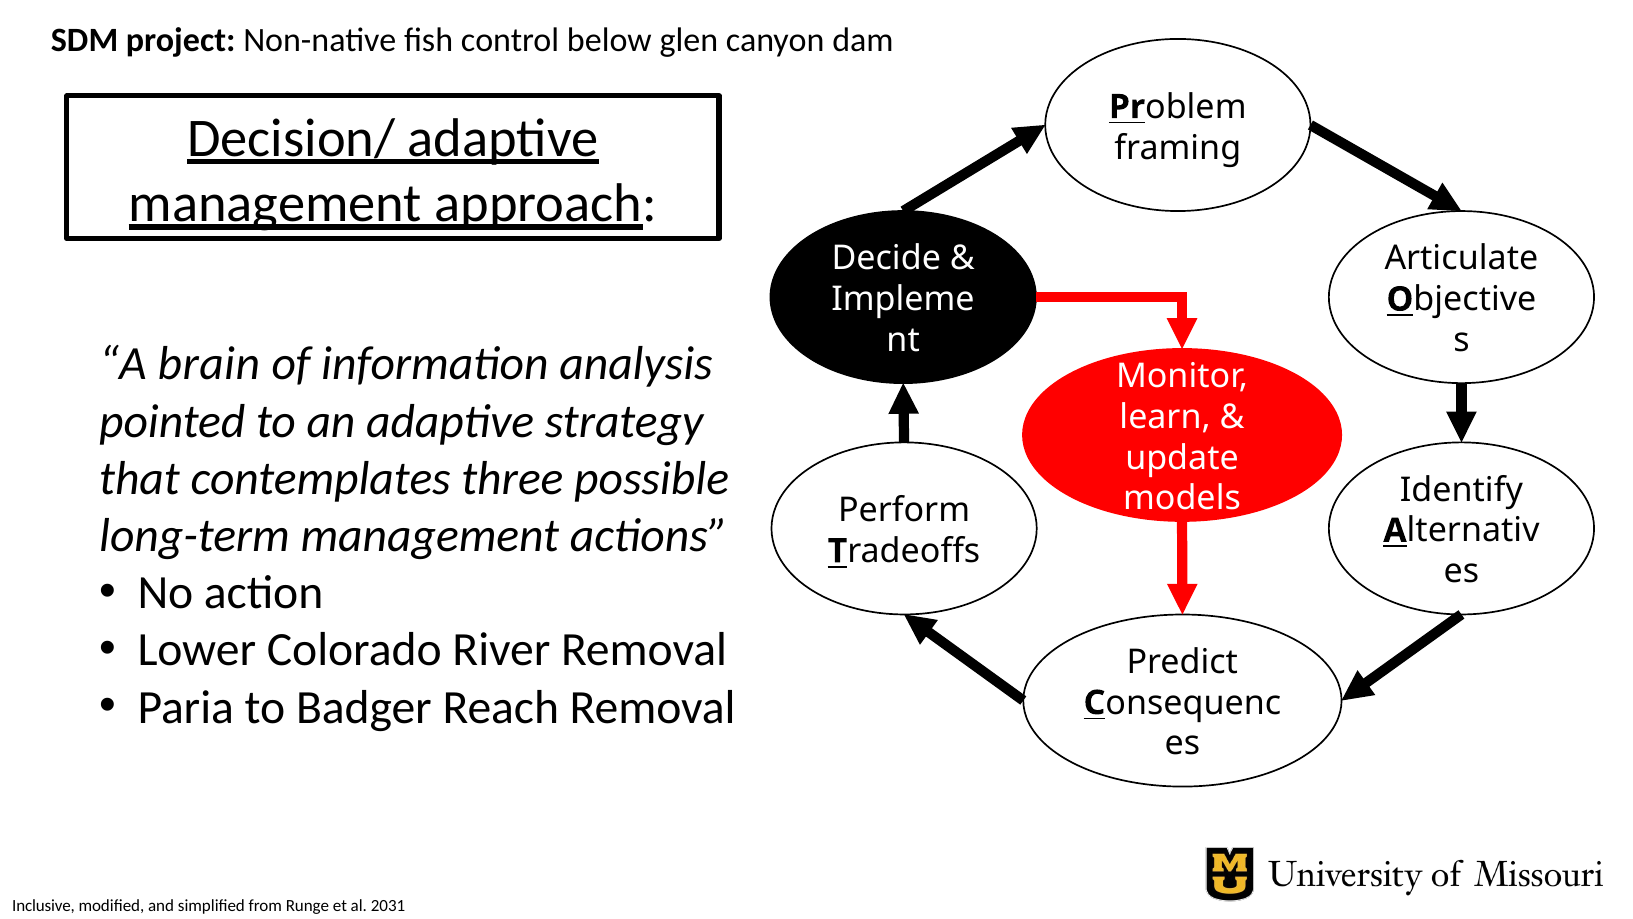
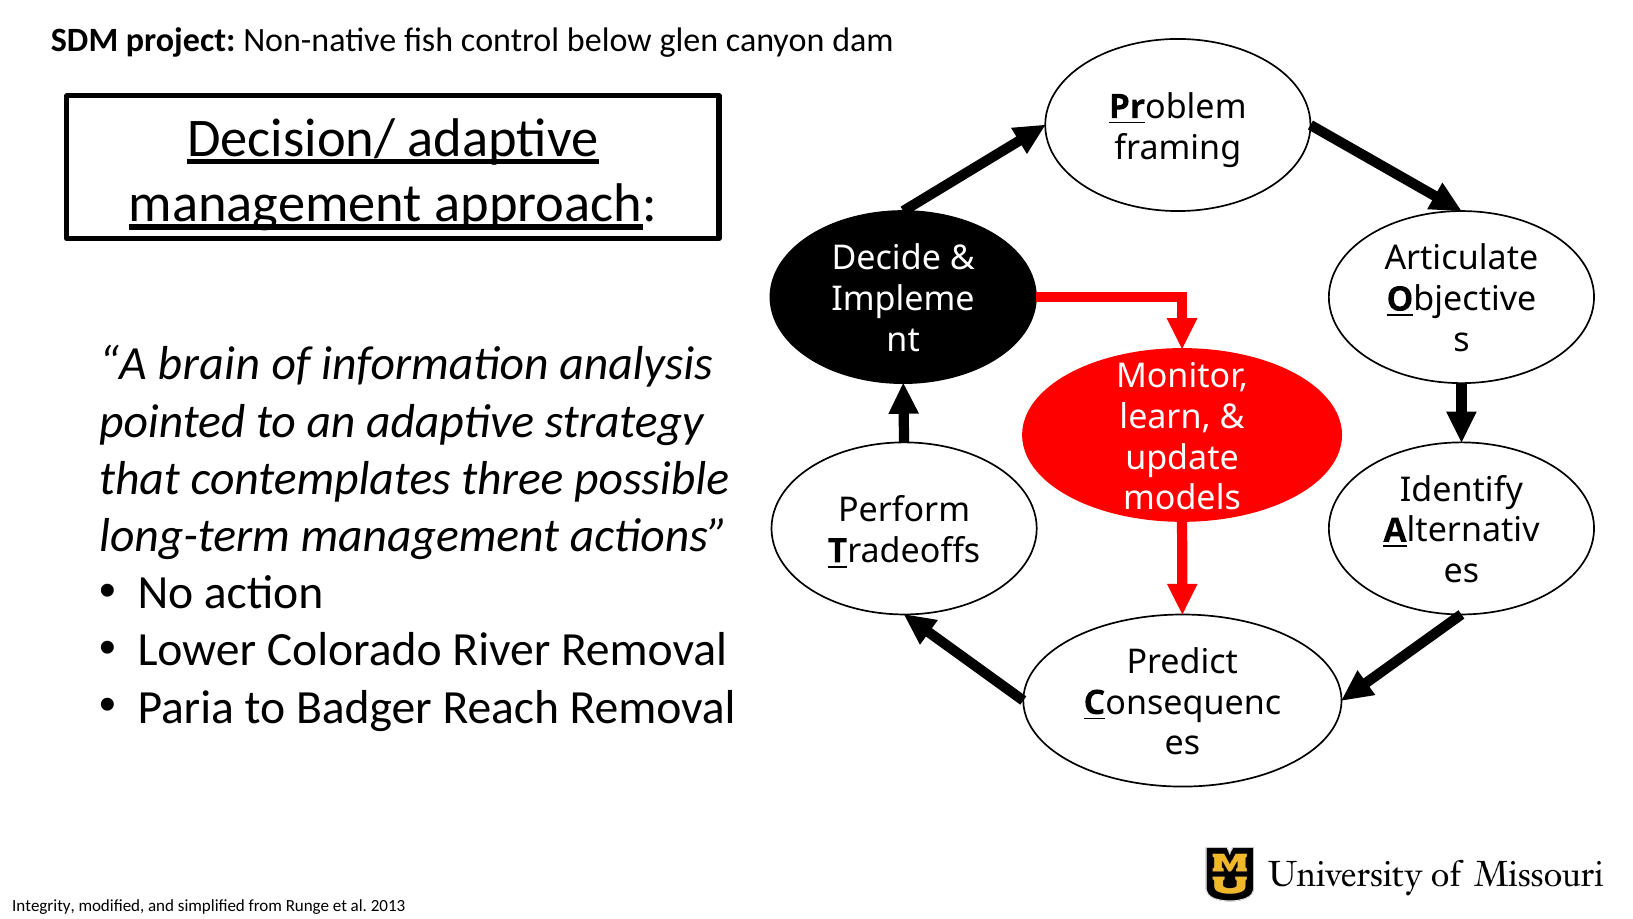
Inclusive: Inclusive -> Integrity
2031: 2031 -> 2013
